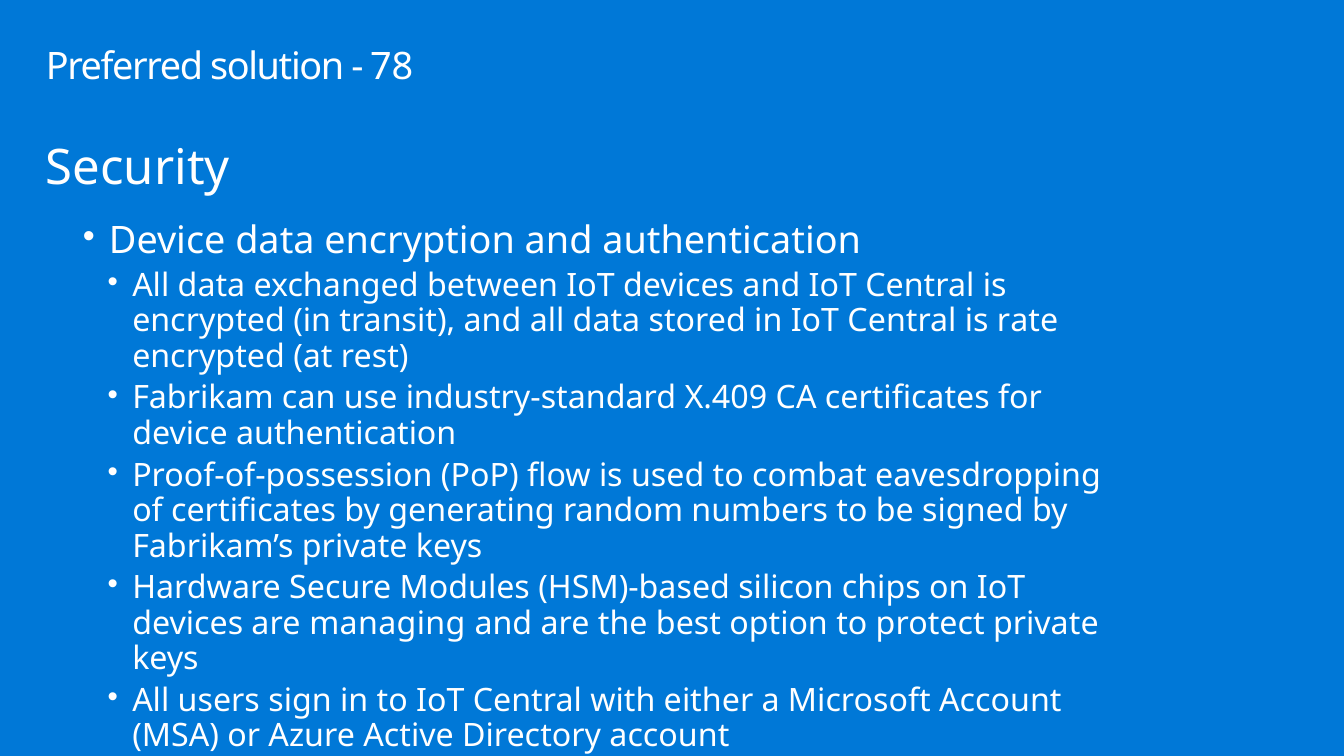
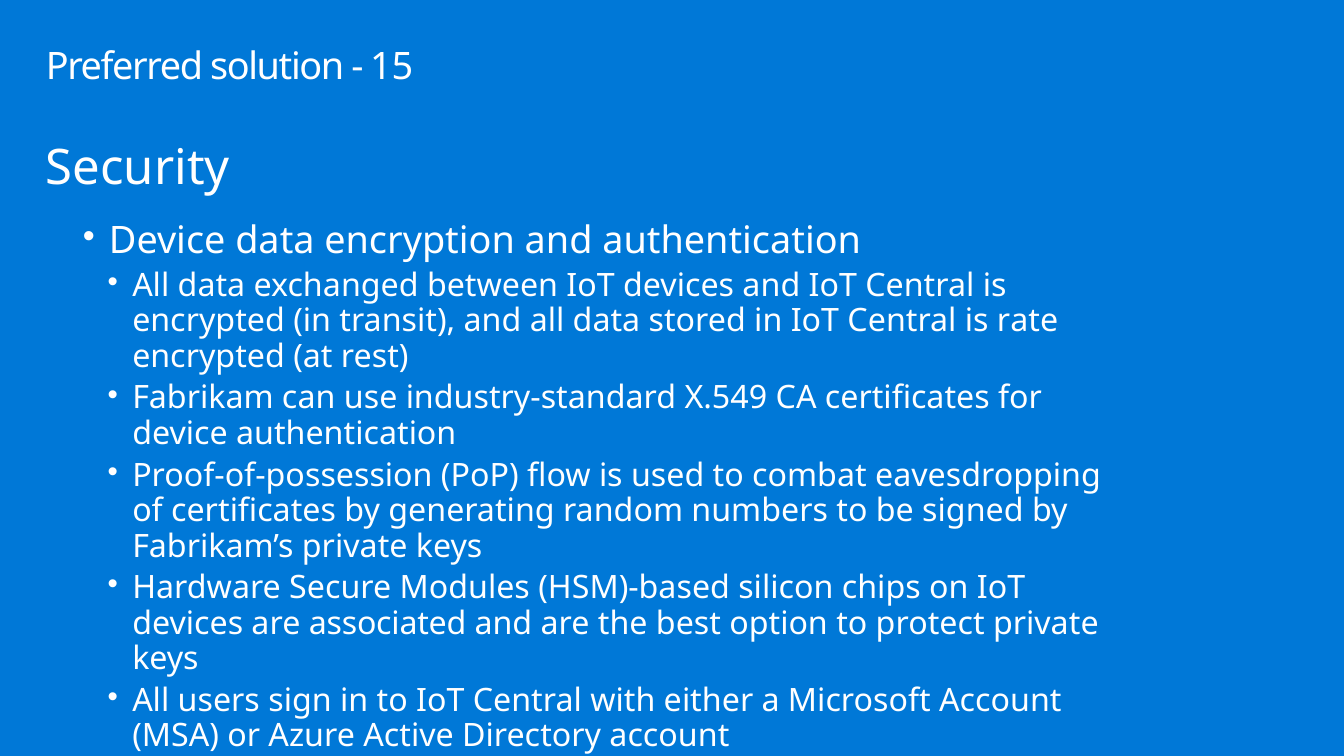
78: 78 -> 15
X.409: X.409 -> X.549
managing: managing -> associated
